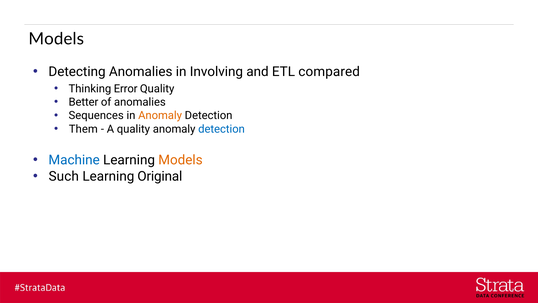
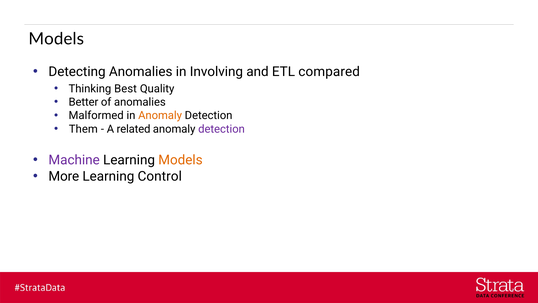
Error: Error -> Best
Sequences: Sequences -> Malformed
A quality: quality -> related
detection at (222, 129) colour: blue -> purple
Machine colour: blue -> purple
Such: Such -> More
Original: Original -> Control
